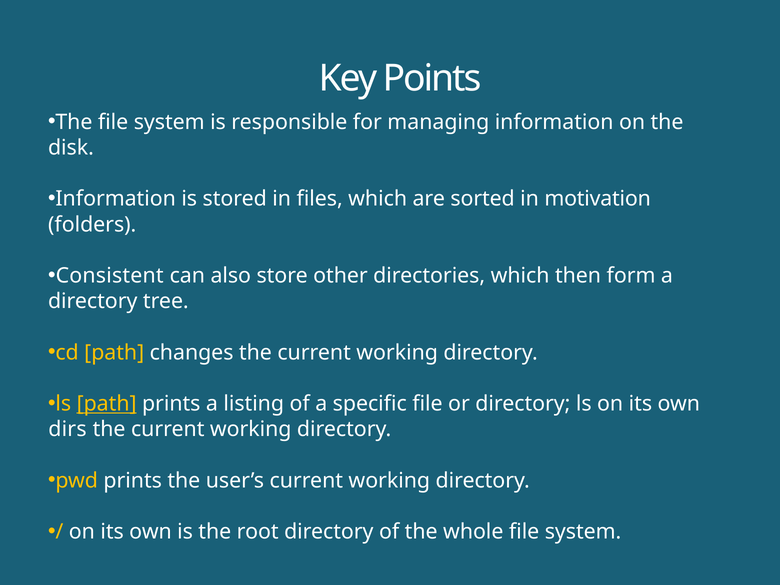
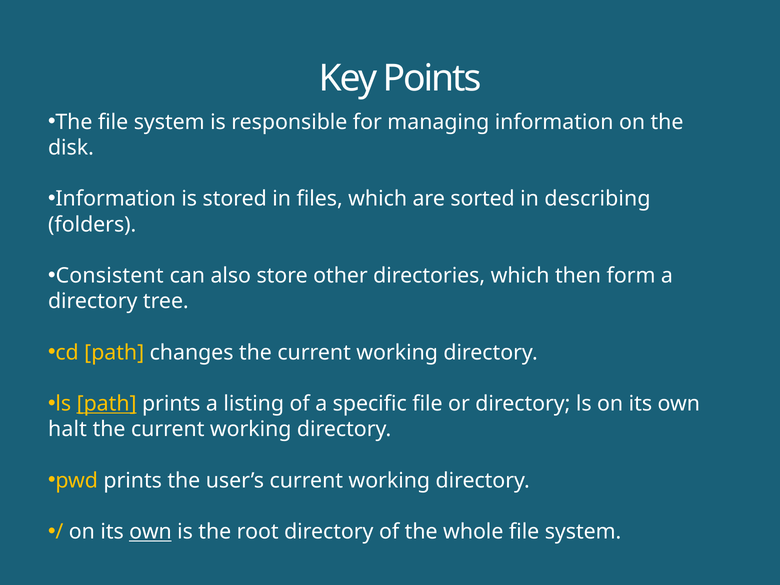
motivation: motivation -> describing
dirs: dirs -> halt
own at (151, 532) underline: none -> present
